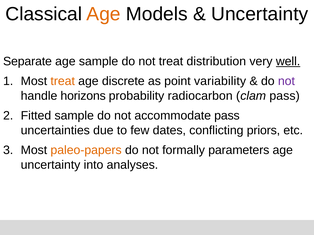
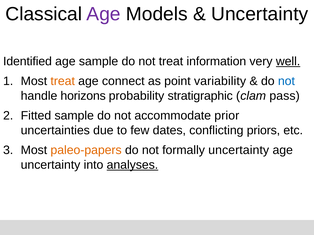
Age at (104, 14) colour: orange -> purple
Separate: Separate -> Identified
distribution: distribution -> information
discrete: discrete -> connect
not at (286, 81) colour: purple -> blue
radiocarbon: radiocarbon -> stratigraphic
accommodate pass: pass -> prior
formally parameters: parameters -> uncertainty
analyses underline: none -> present
